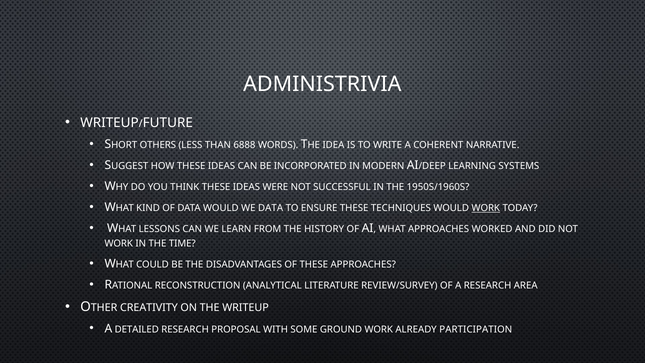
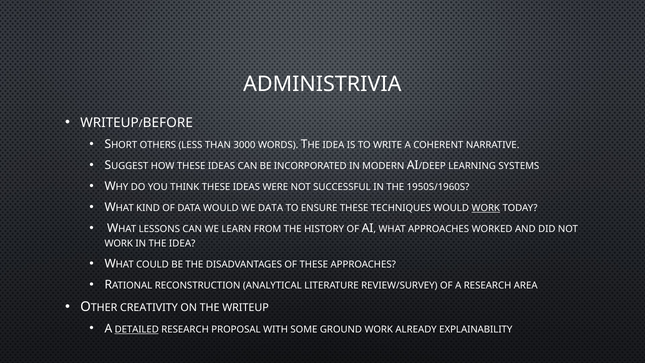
FUTURE: FUTURE -> BEFORE
6888: 6888 -> 3000
THE TIME: TIME -> IDEA
DETAILED underline: none -> present
PARTICIPATION: PARTICIPATION -> EXPLAINABILITY
